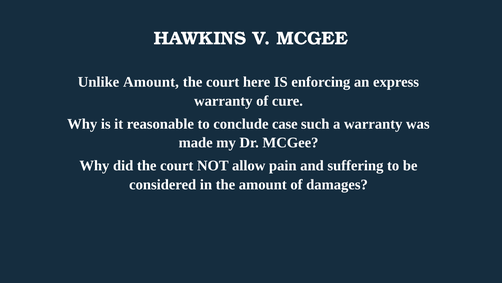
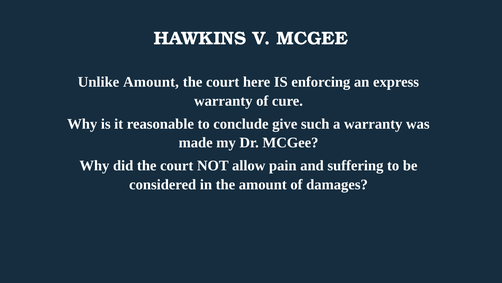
case: case -> give
